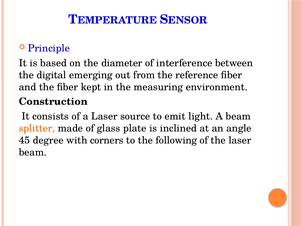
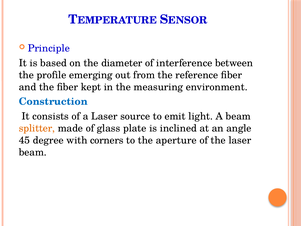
digital: digital -> profile
Construction colour: black -> blue
following: following -> aperture
